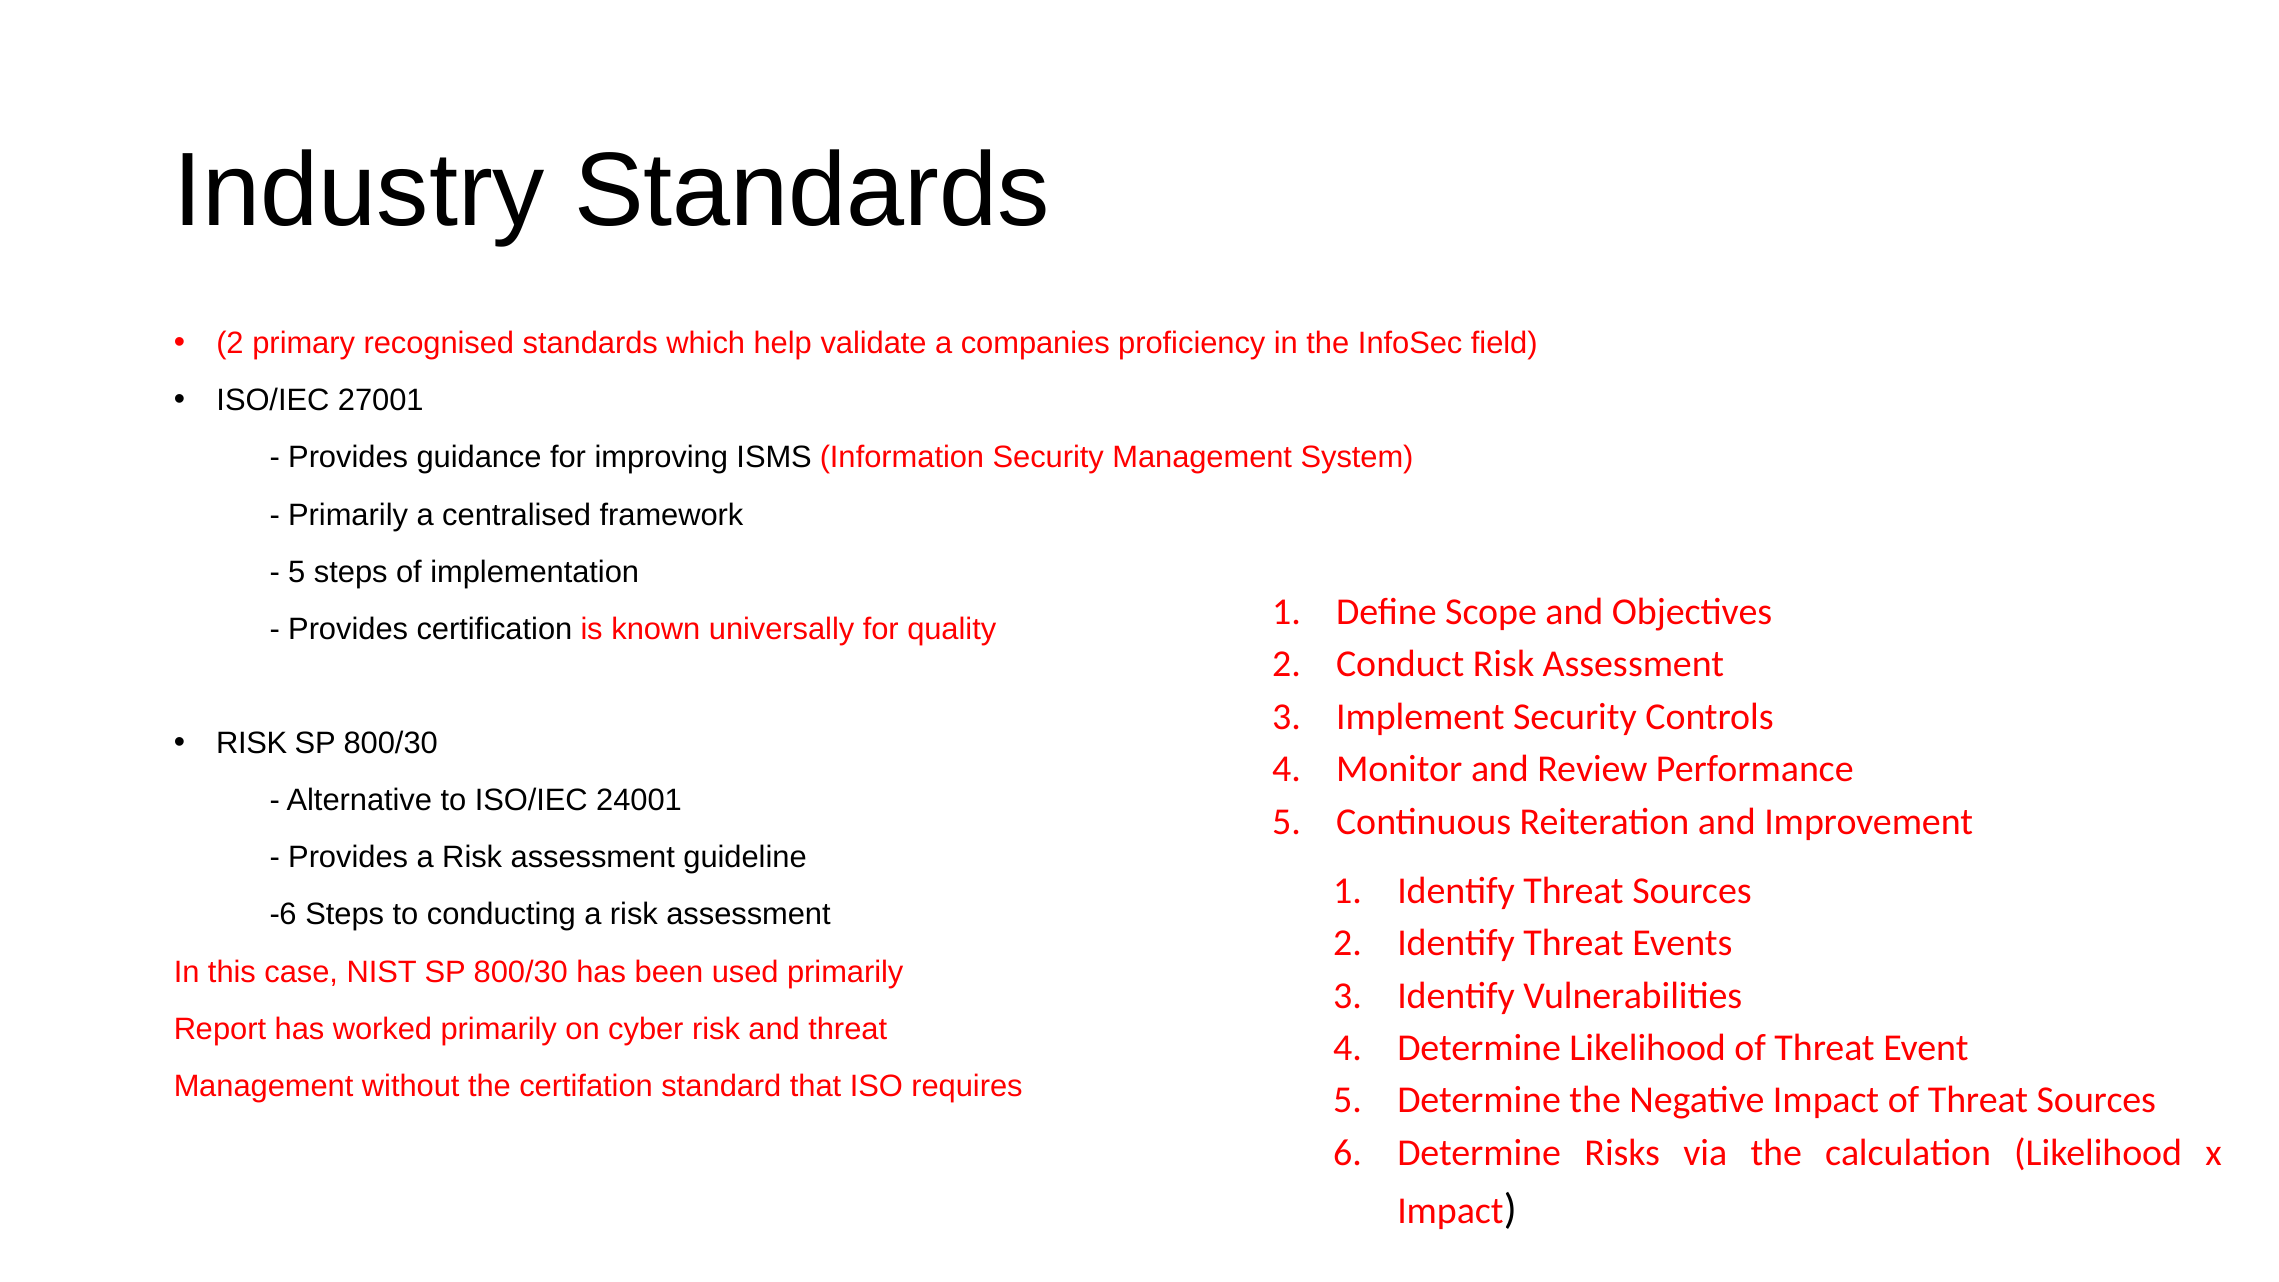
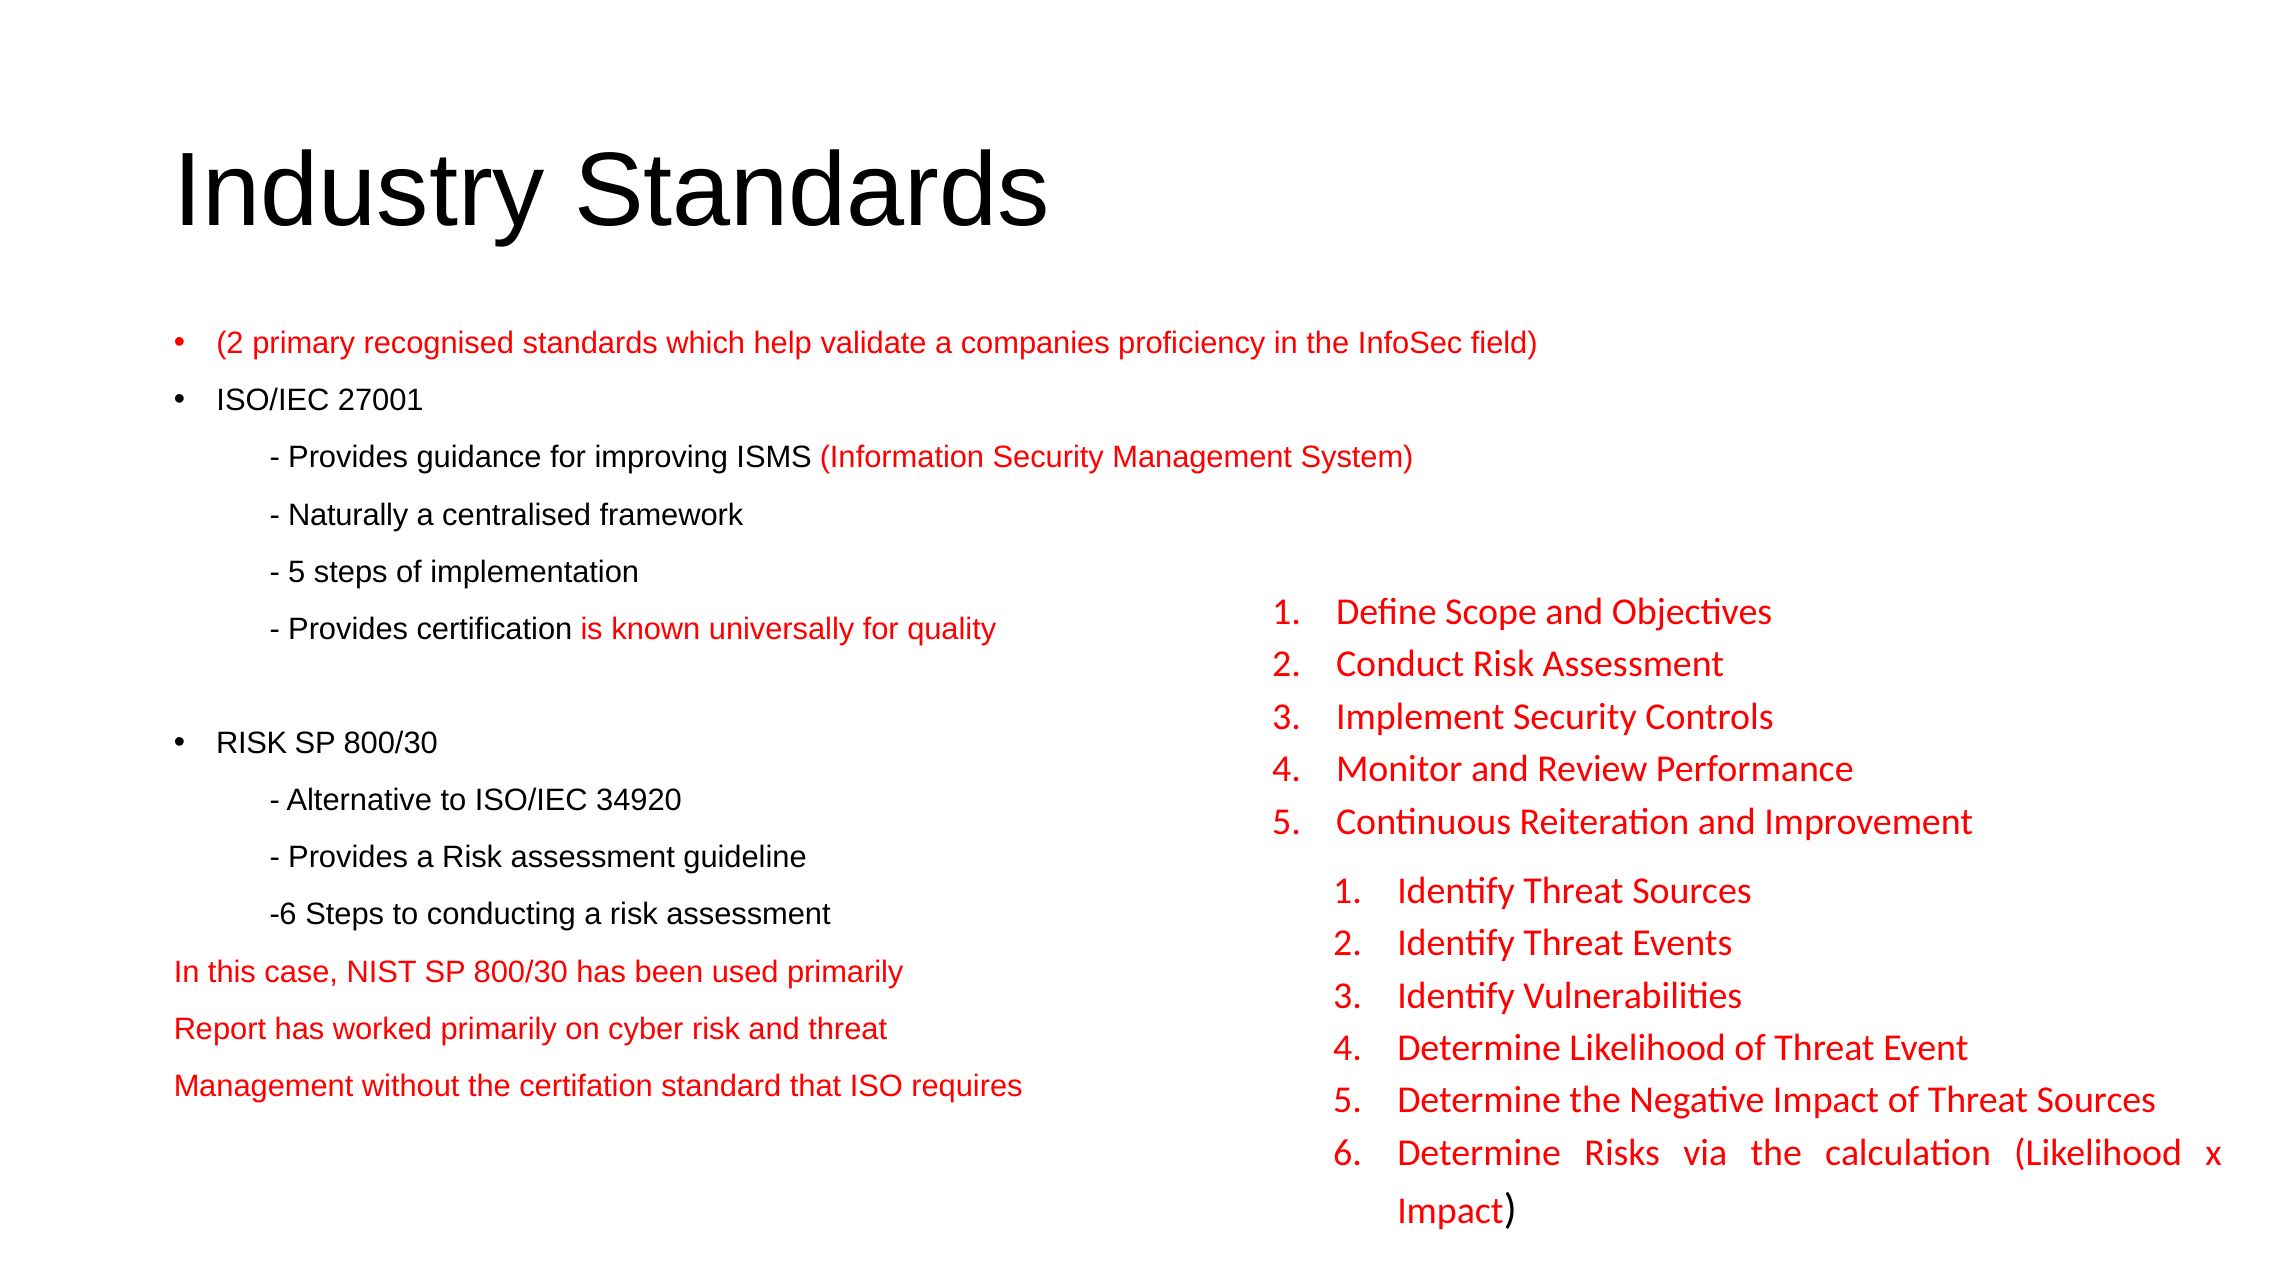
Primarily at (348, 515): Primarily -> Naturally
24001: 24001 -> 34920
